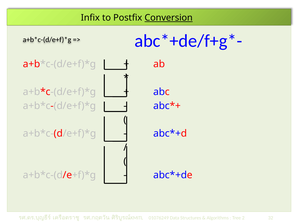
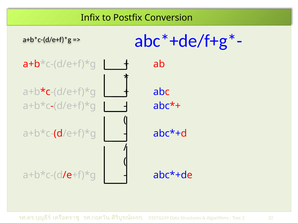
Conversion underline: present -> none
